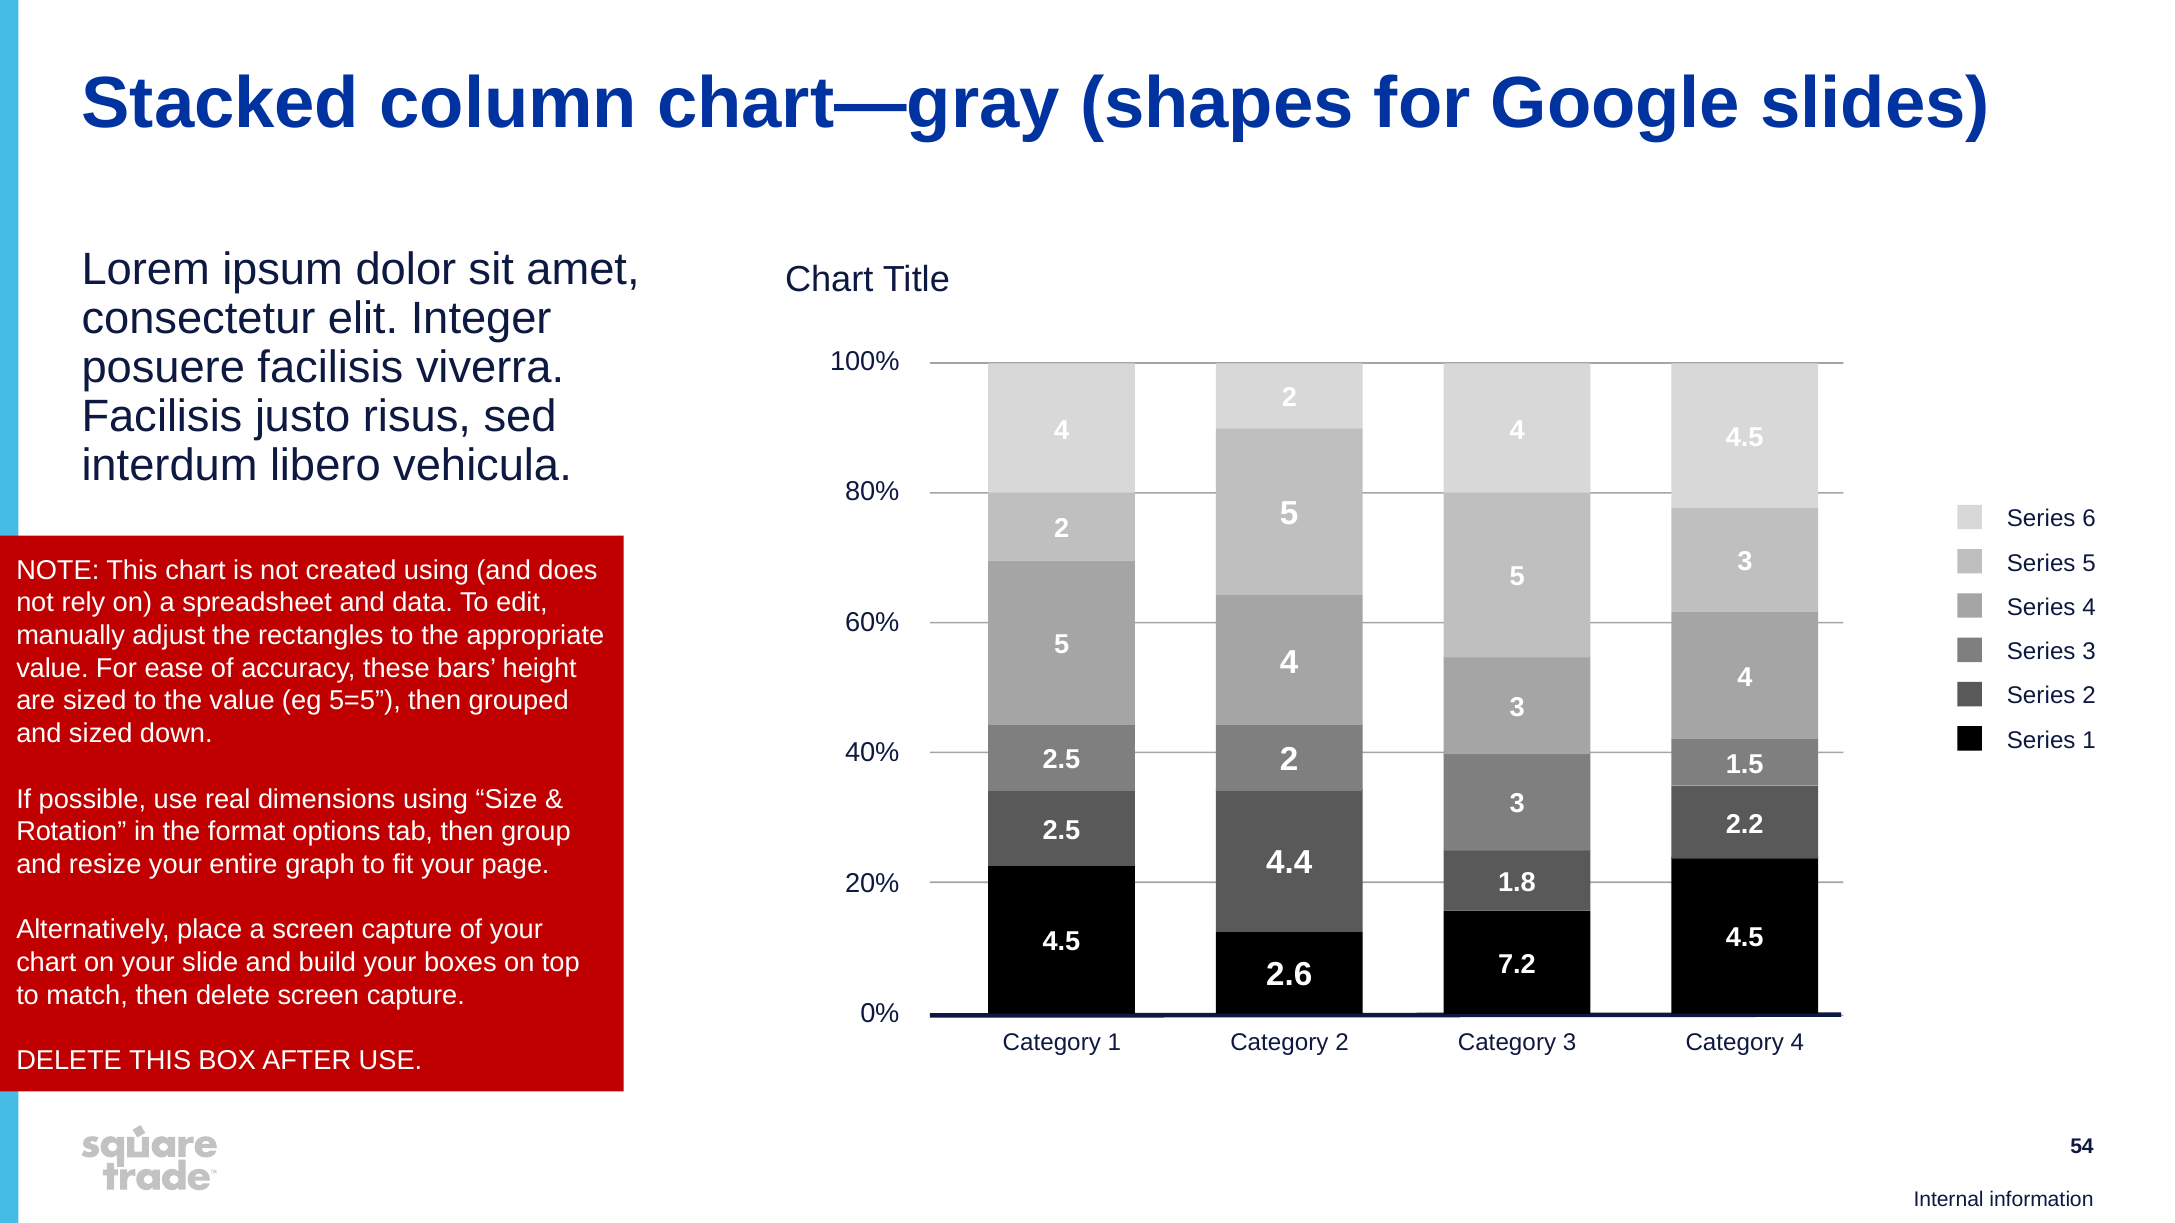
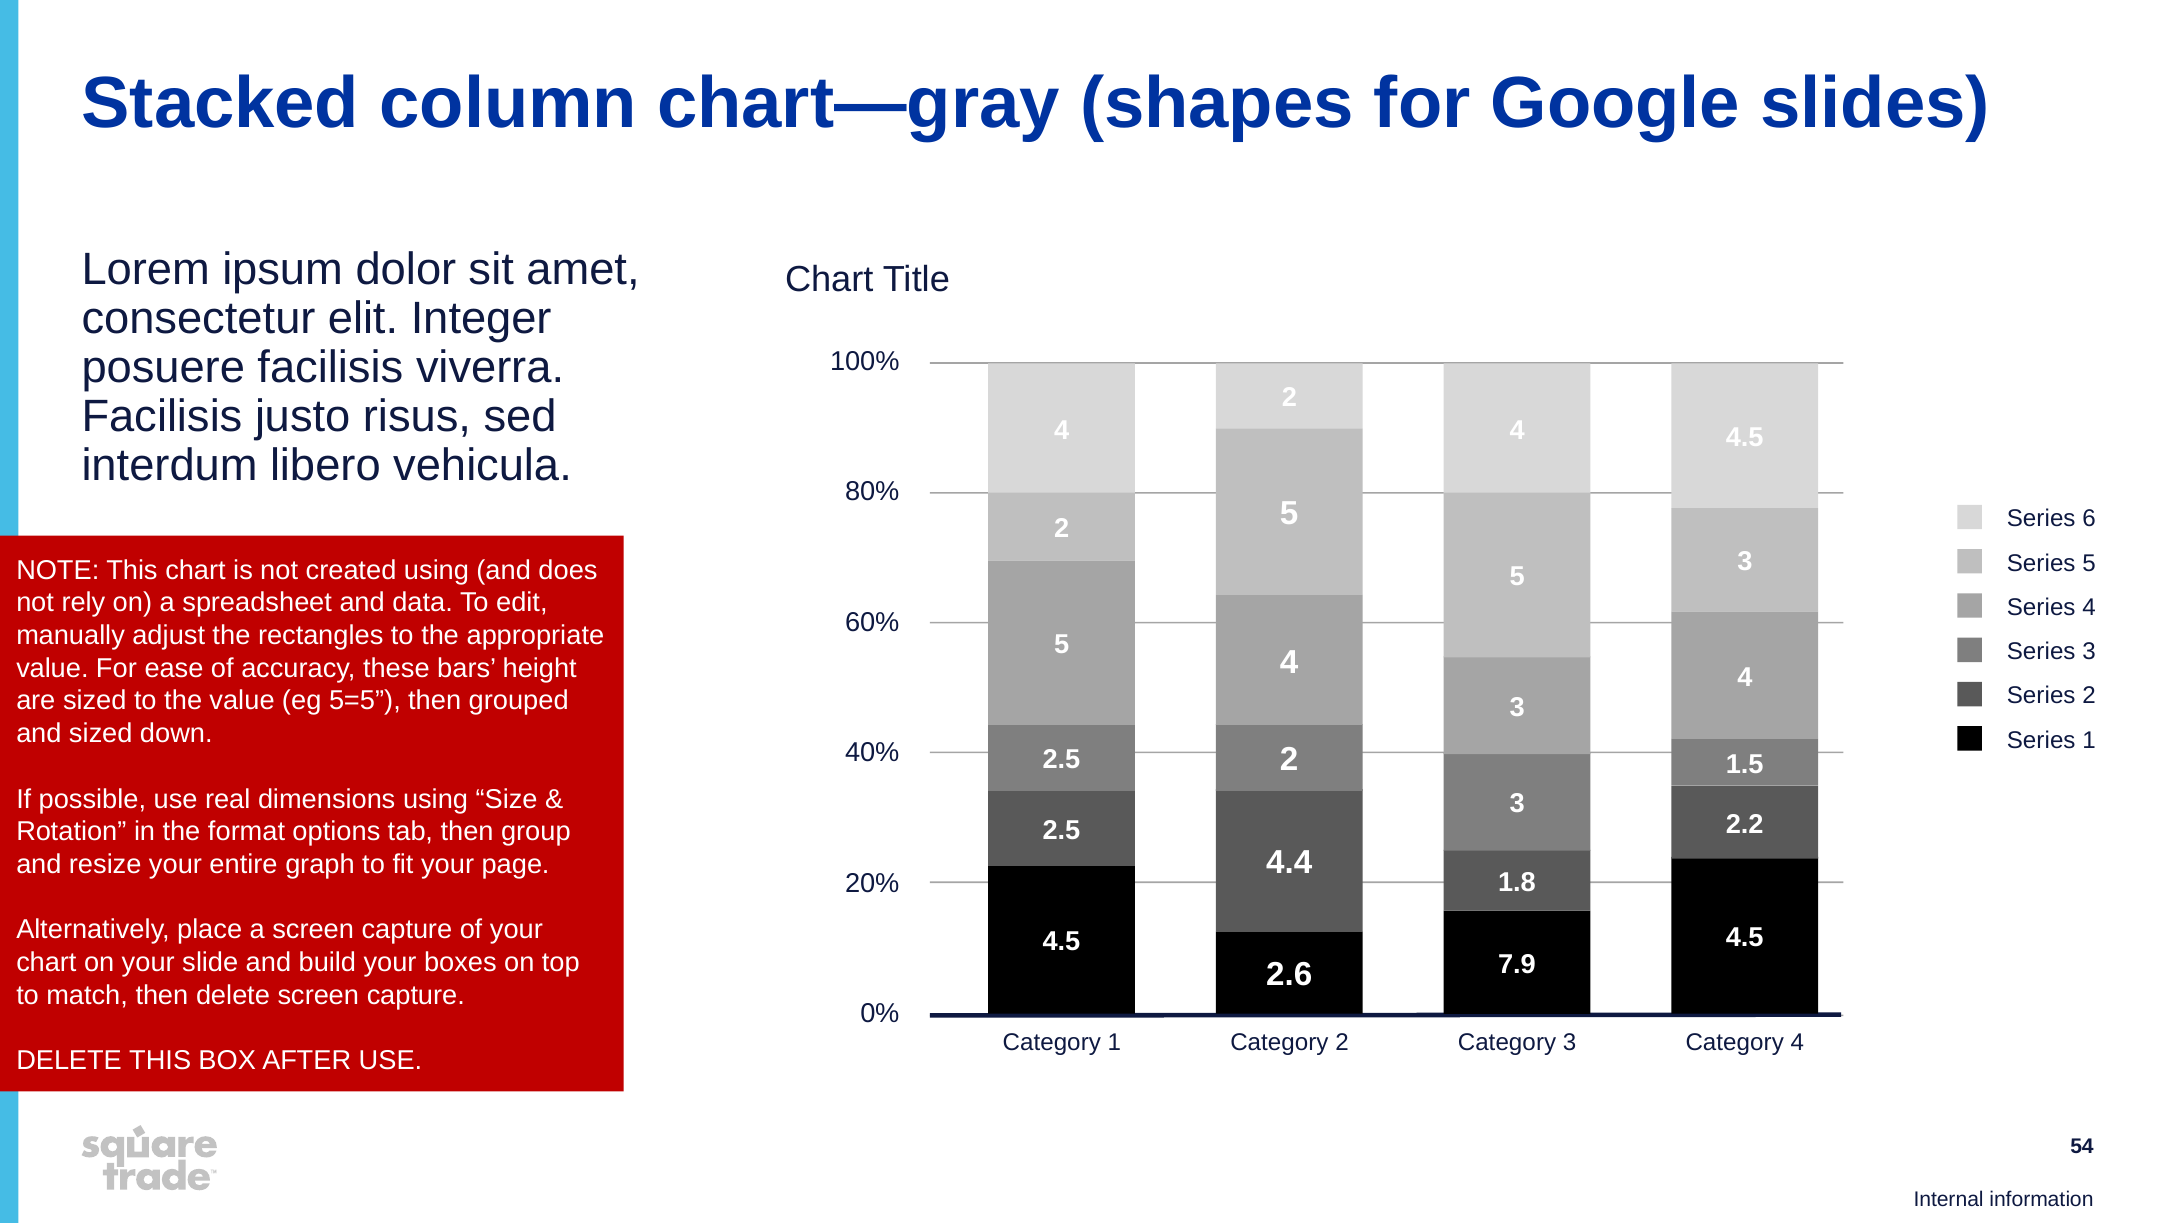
7.2: 7.2 -> 7.9
